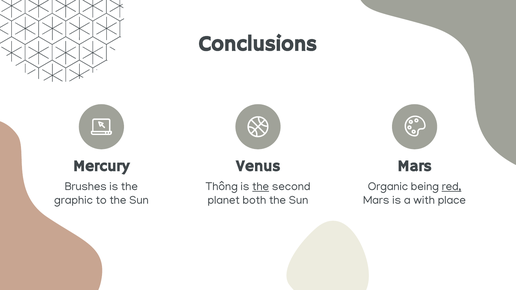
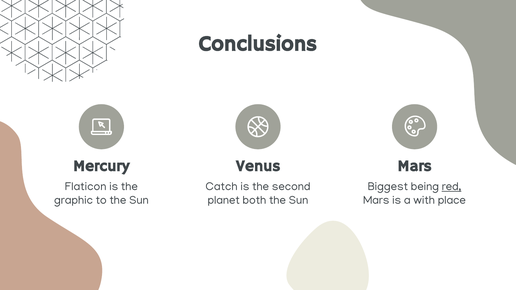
Brushes: Brushes -> Flaticon
Thông: Thông -> Catch
the at (261, 187) underline: present -> none
Organic: Organic -> Biggest
